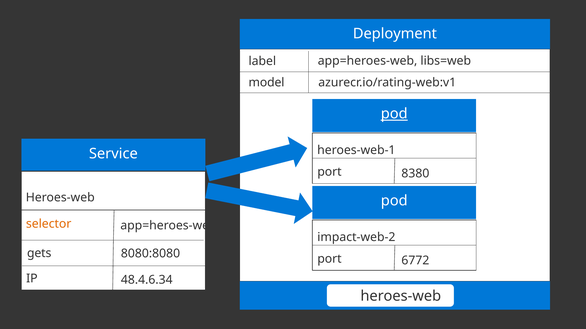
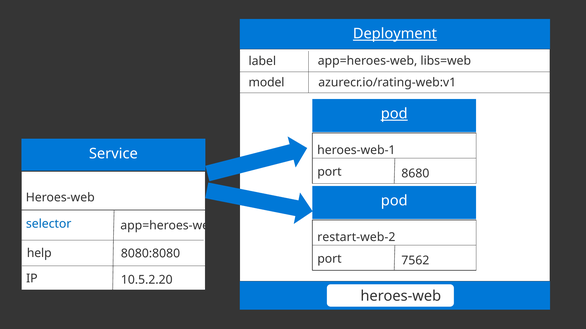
Deployment underline: none -> present
8380: 8380 -> 8680
selector colour: orange -> blue
impact-web-2: impact-web-2 -> restart-web-2
gets: gets -> help
6772: 6772 -> 7562
48.4.6.34: 48.4.6.34 -> 10.5.2.20
